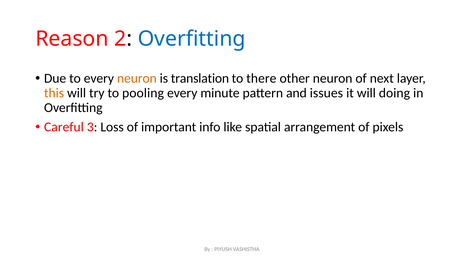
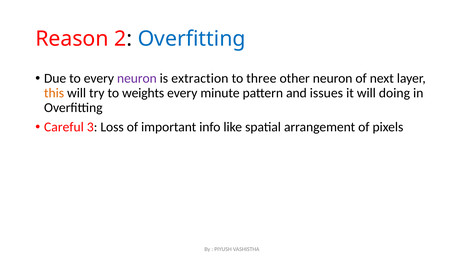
neuron at (137, 78) colour: orange -> purple
translation: translation -> extraction
there: there -> three
pooling: pooling -> weights
